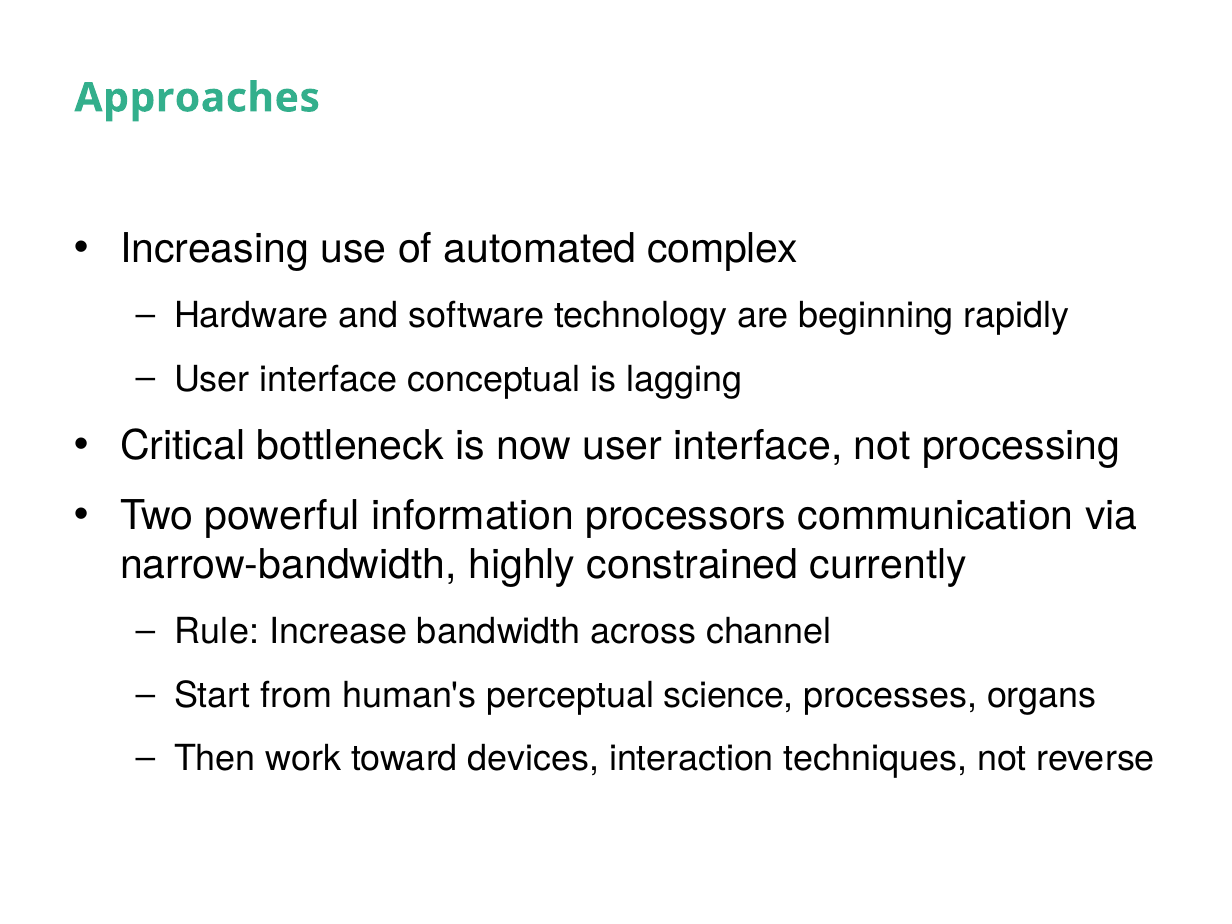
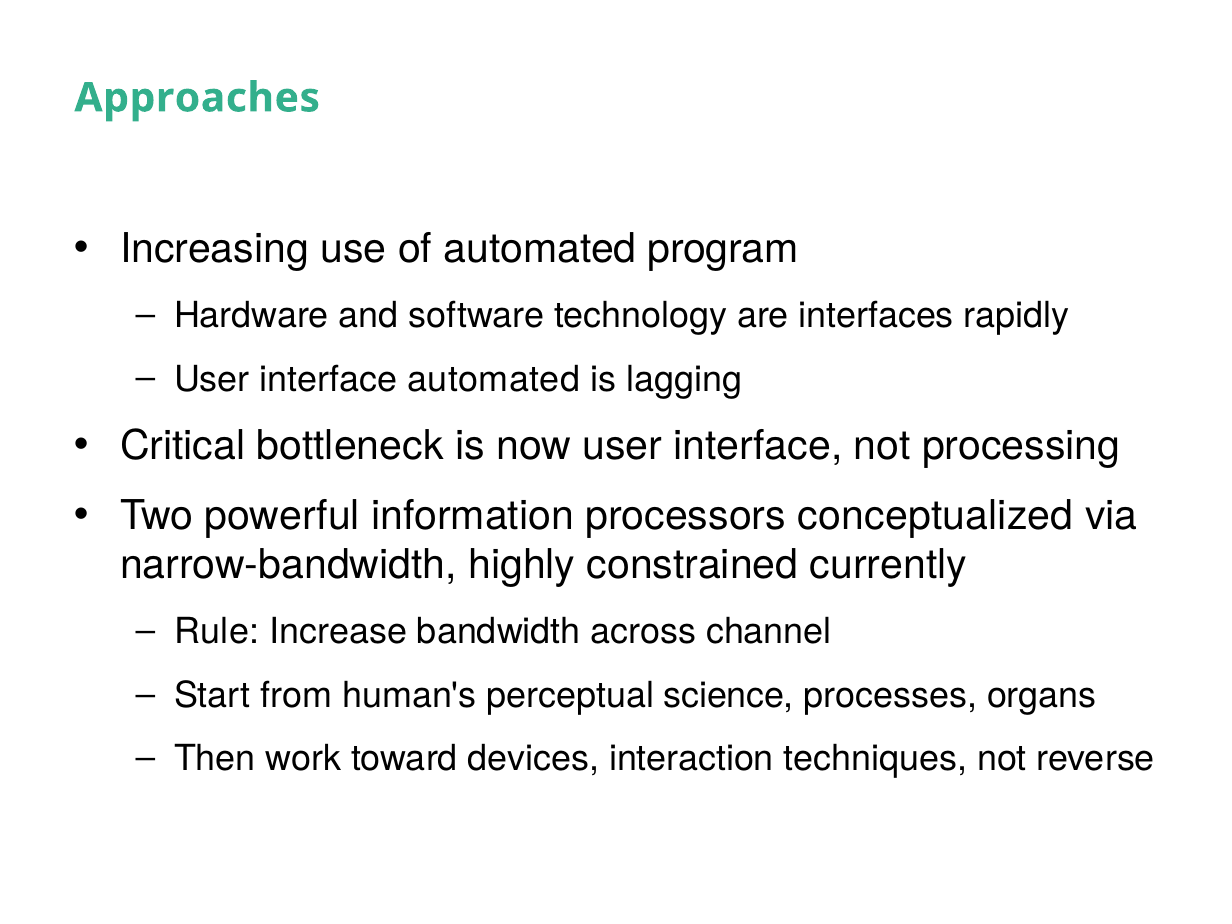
complex: complex -> program
beginning: beginning -> interfaces
interface conceptual: conceptual -> automated
communication: communication -> conceptualized
